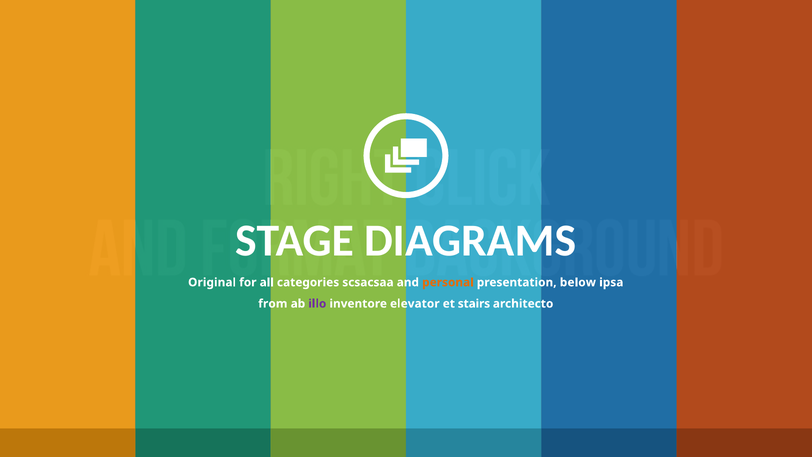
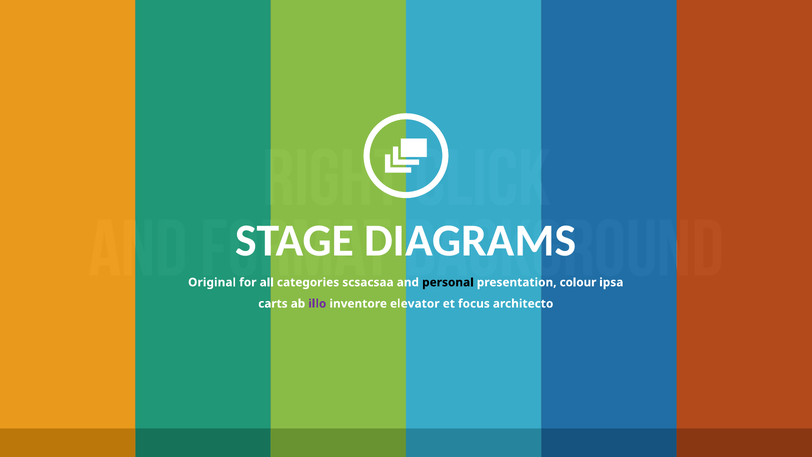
personal colour: orange -> black
below: below -> colour
from: from -> carts
stairs: stairs -> focus
